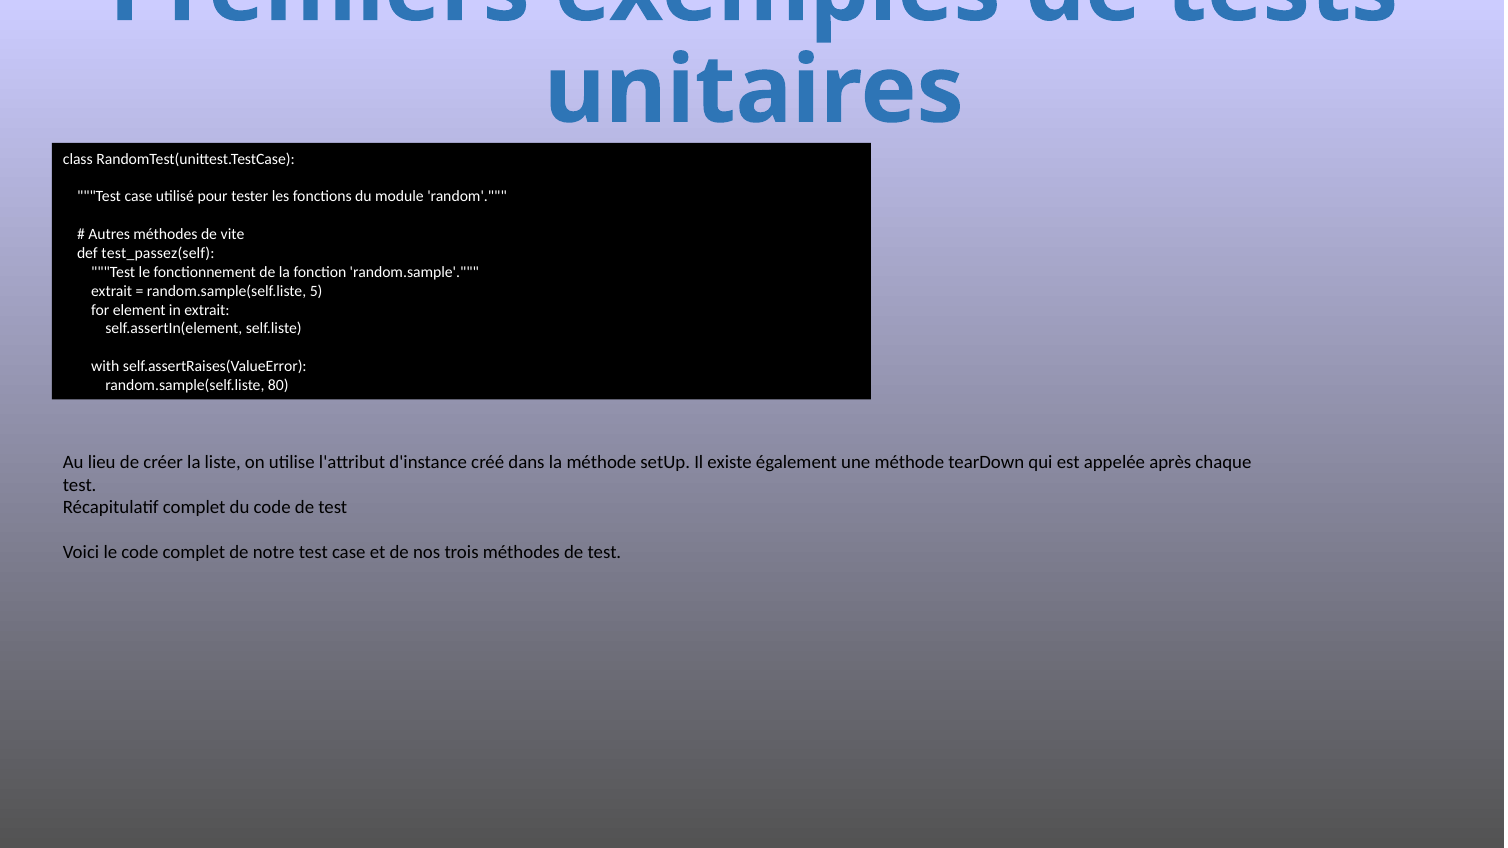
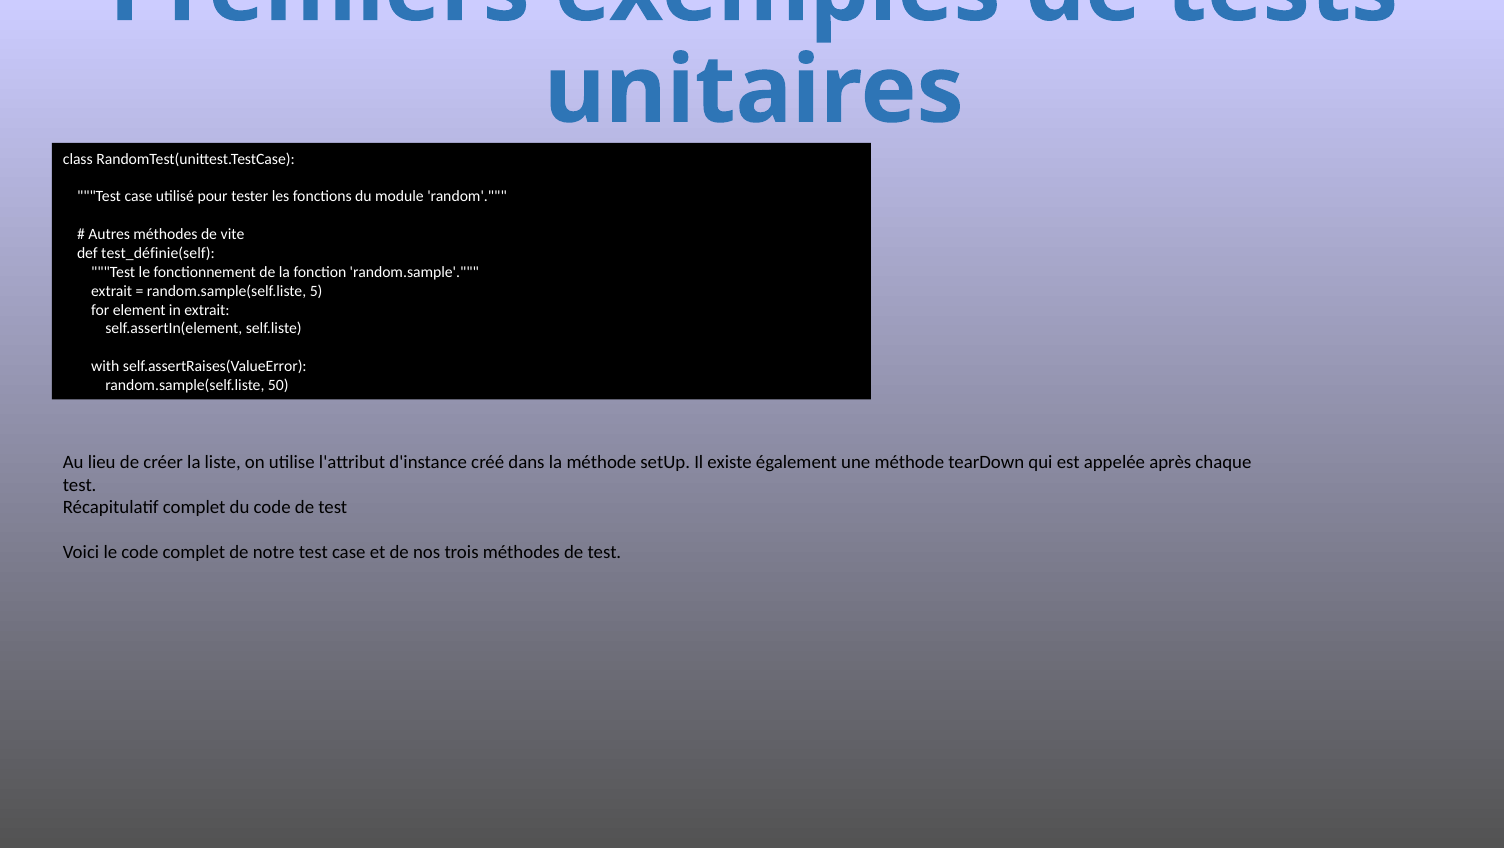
test_passez(self: test_passez(self -> test_définie(self
80: 80 -> 50
